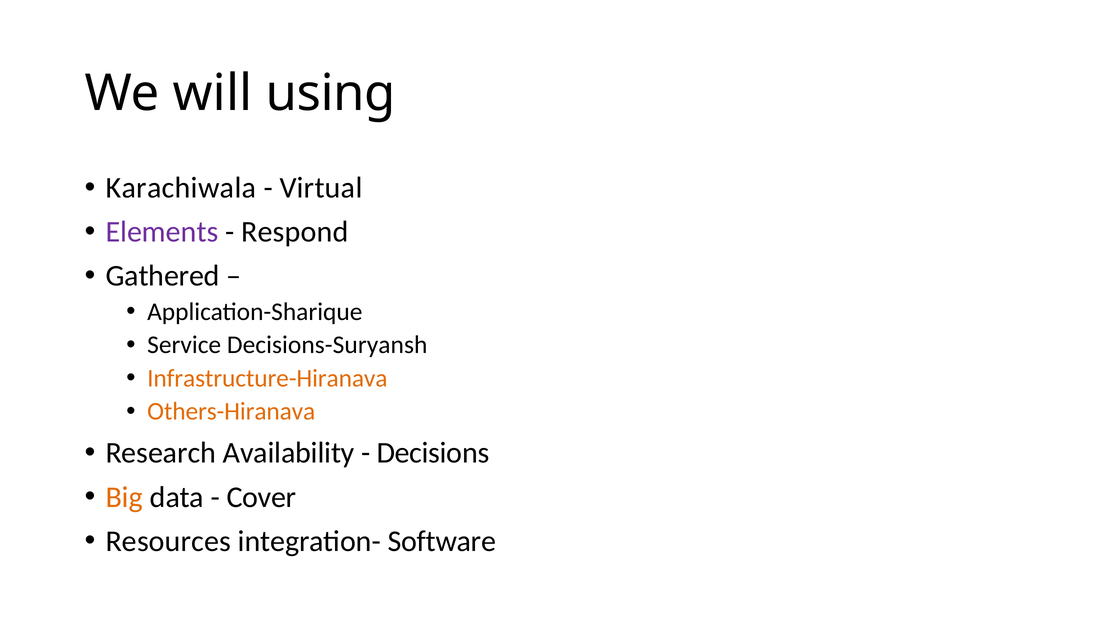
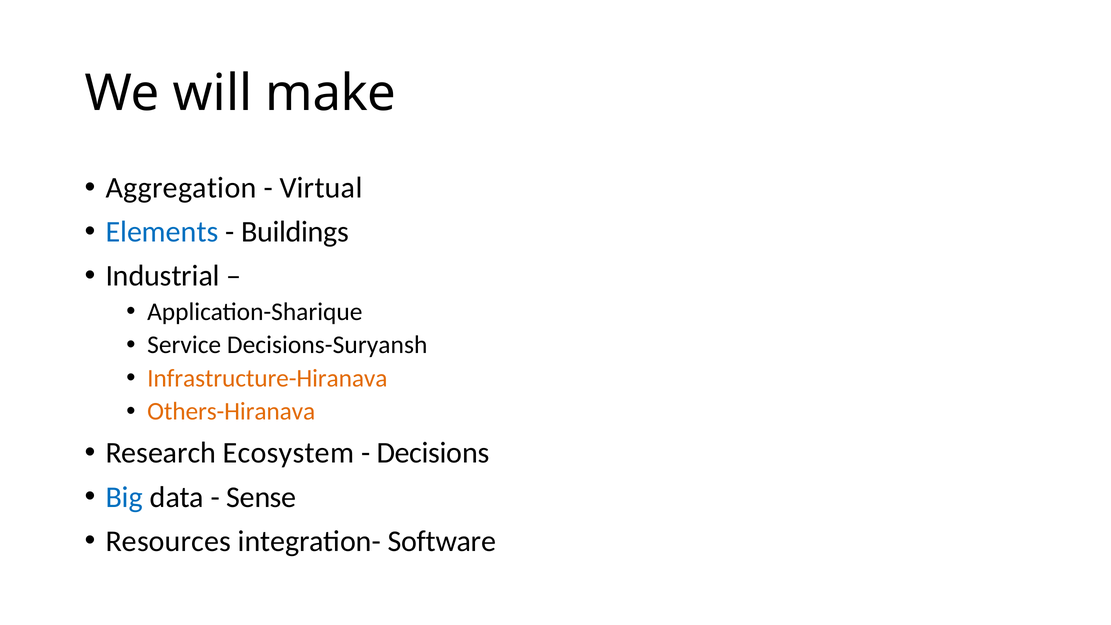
using: using -> make
Karachiwala: Karachiwala -> Aggregation
Elements colour: purple -> blue
Respond: Respond -> Buildings
Gathered: Gathered -> Industrial
Availability: Availability -> Ecosystem
Big colour: orange -> blue
Cover: Cover -> Sense
